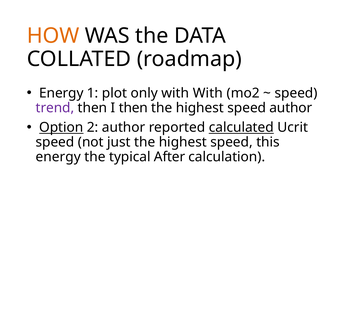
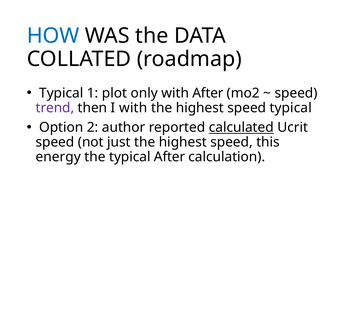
HOW colour: orange -> blue
Energy at (61, 93): Energy -> Typical
with With: With -> After
I then: then -> with
speed author: author -> typical
Option underline: present -> none
